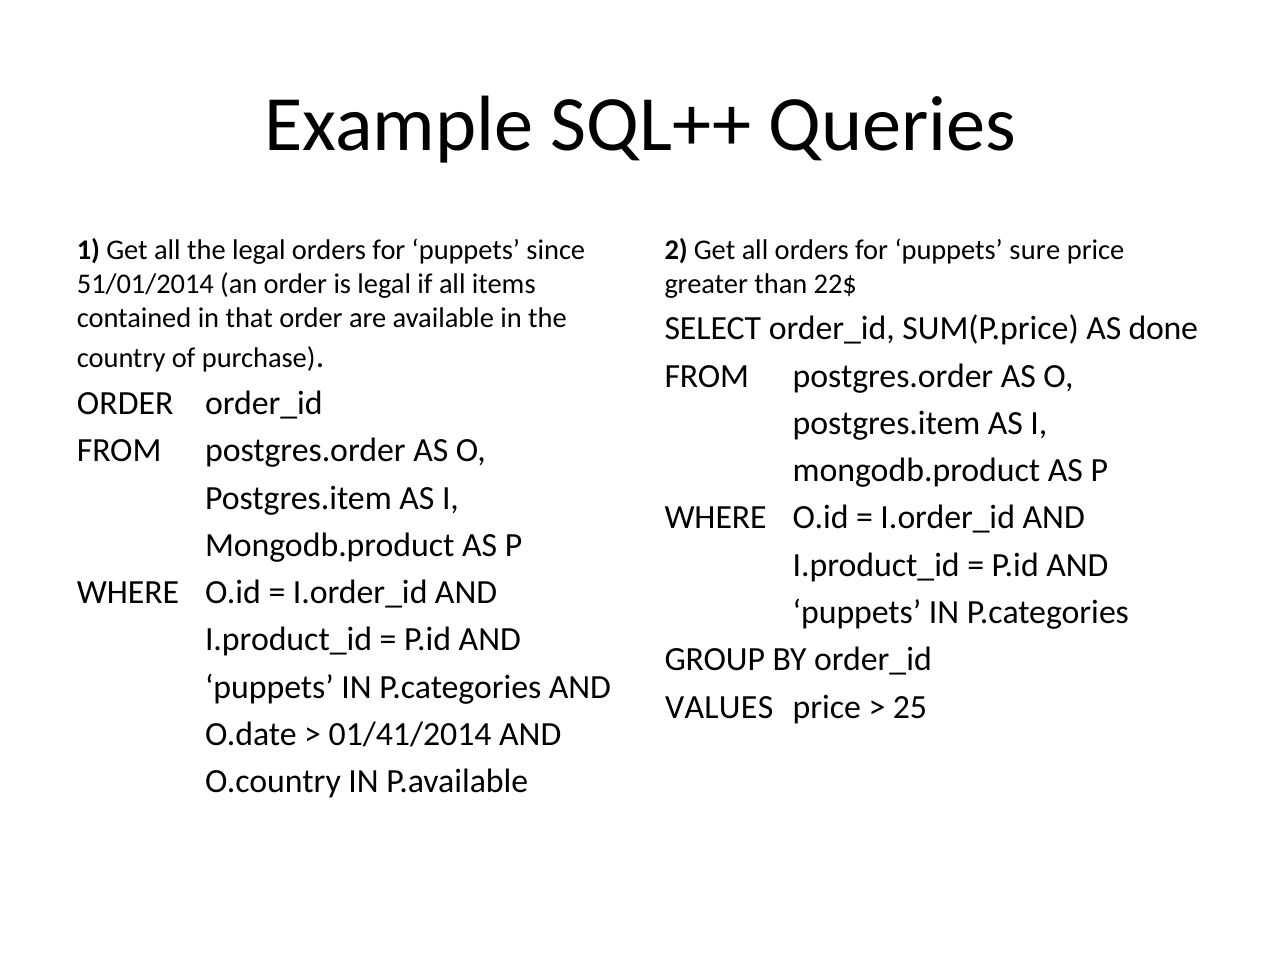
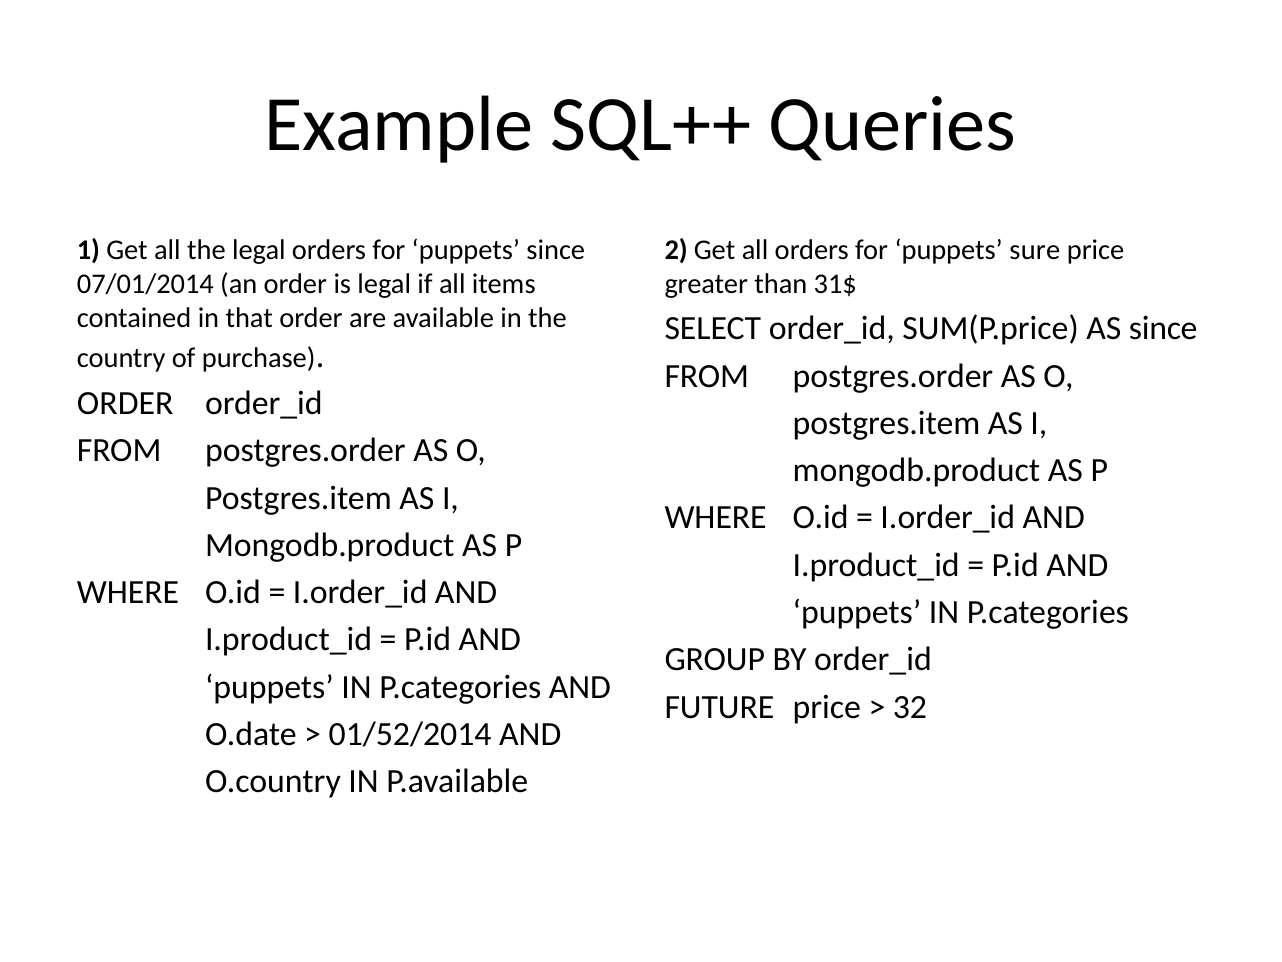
51/01/2014: 51/01/2014 -> 07/01/2014
22$: 22$ -> 31$
AS done: done -> since
VALUES: VALUES -> FUTURE
25: 25 -> 32
01/41/2014: 01/41/2014 -> 01/52/2014
